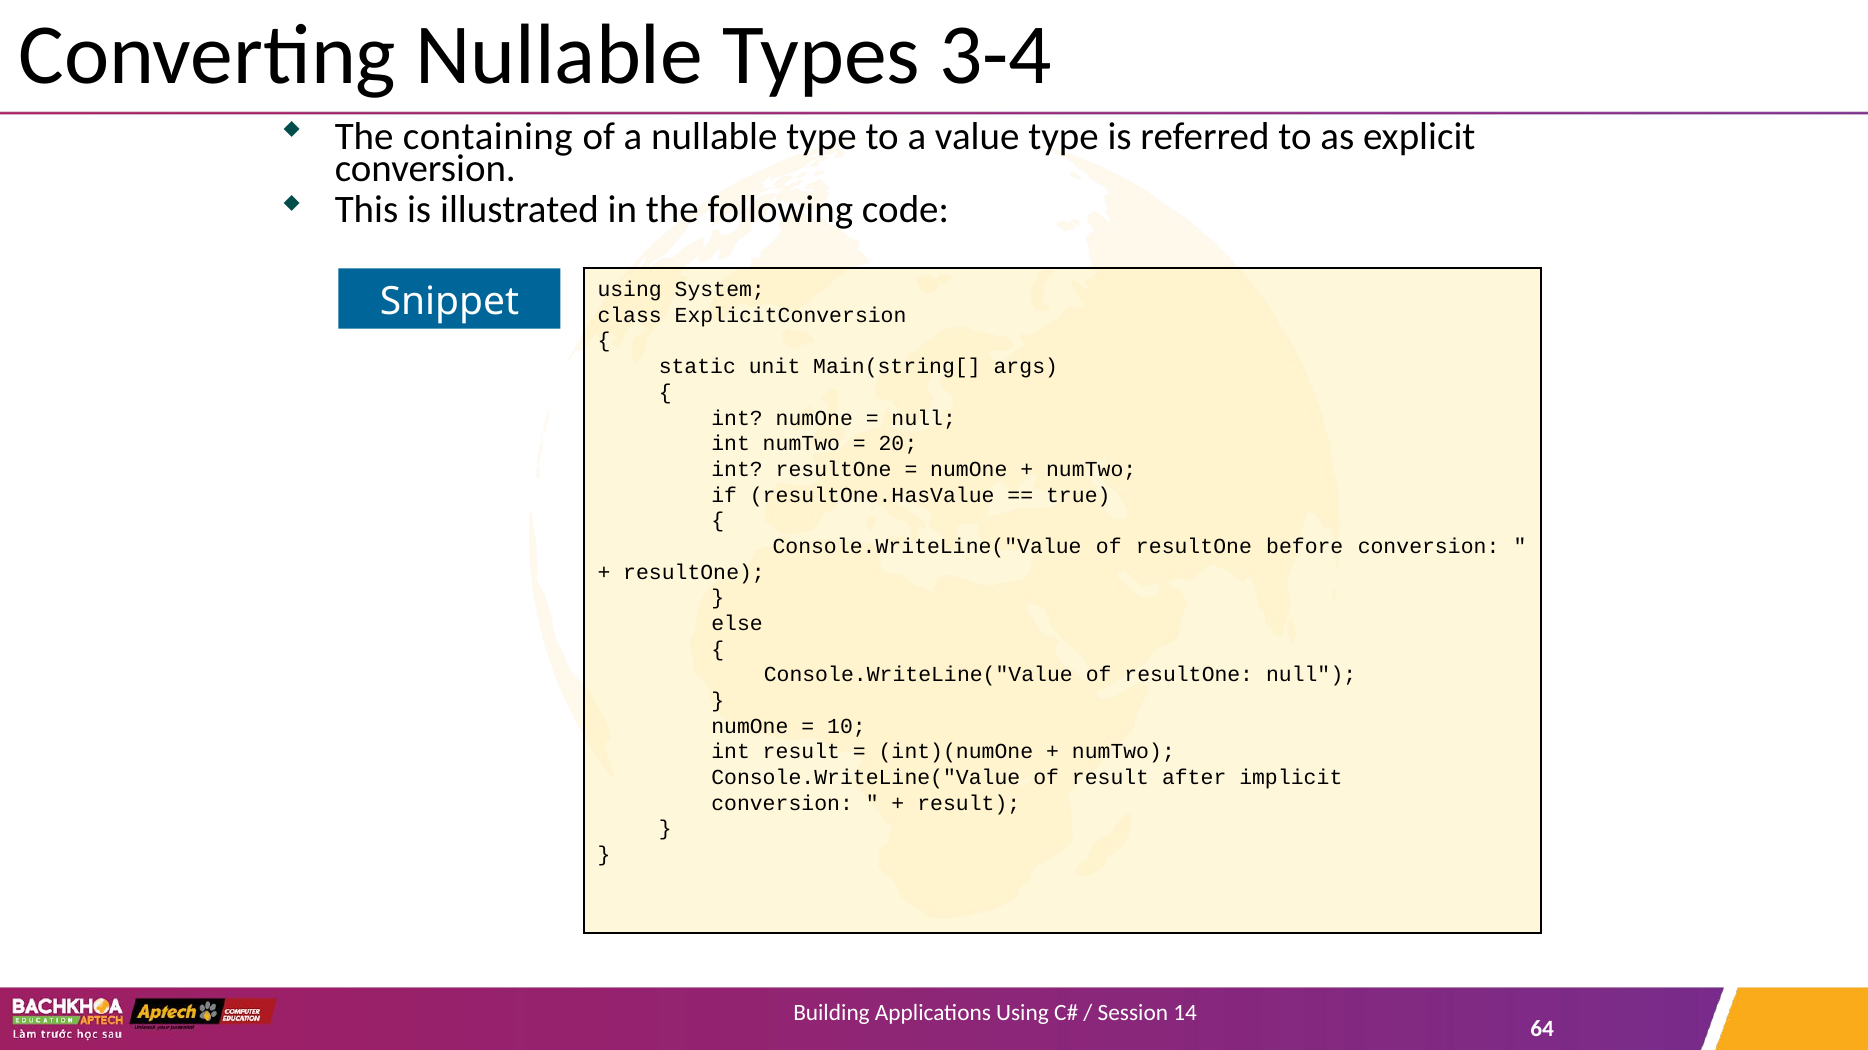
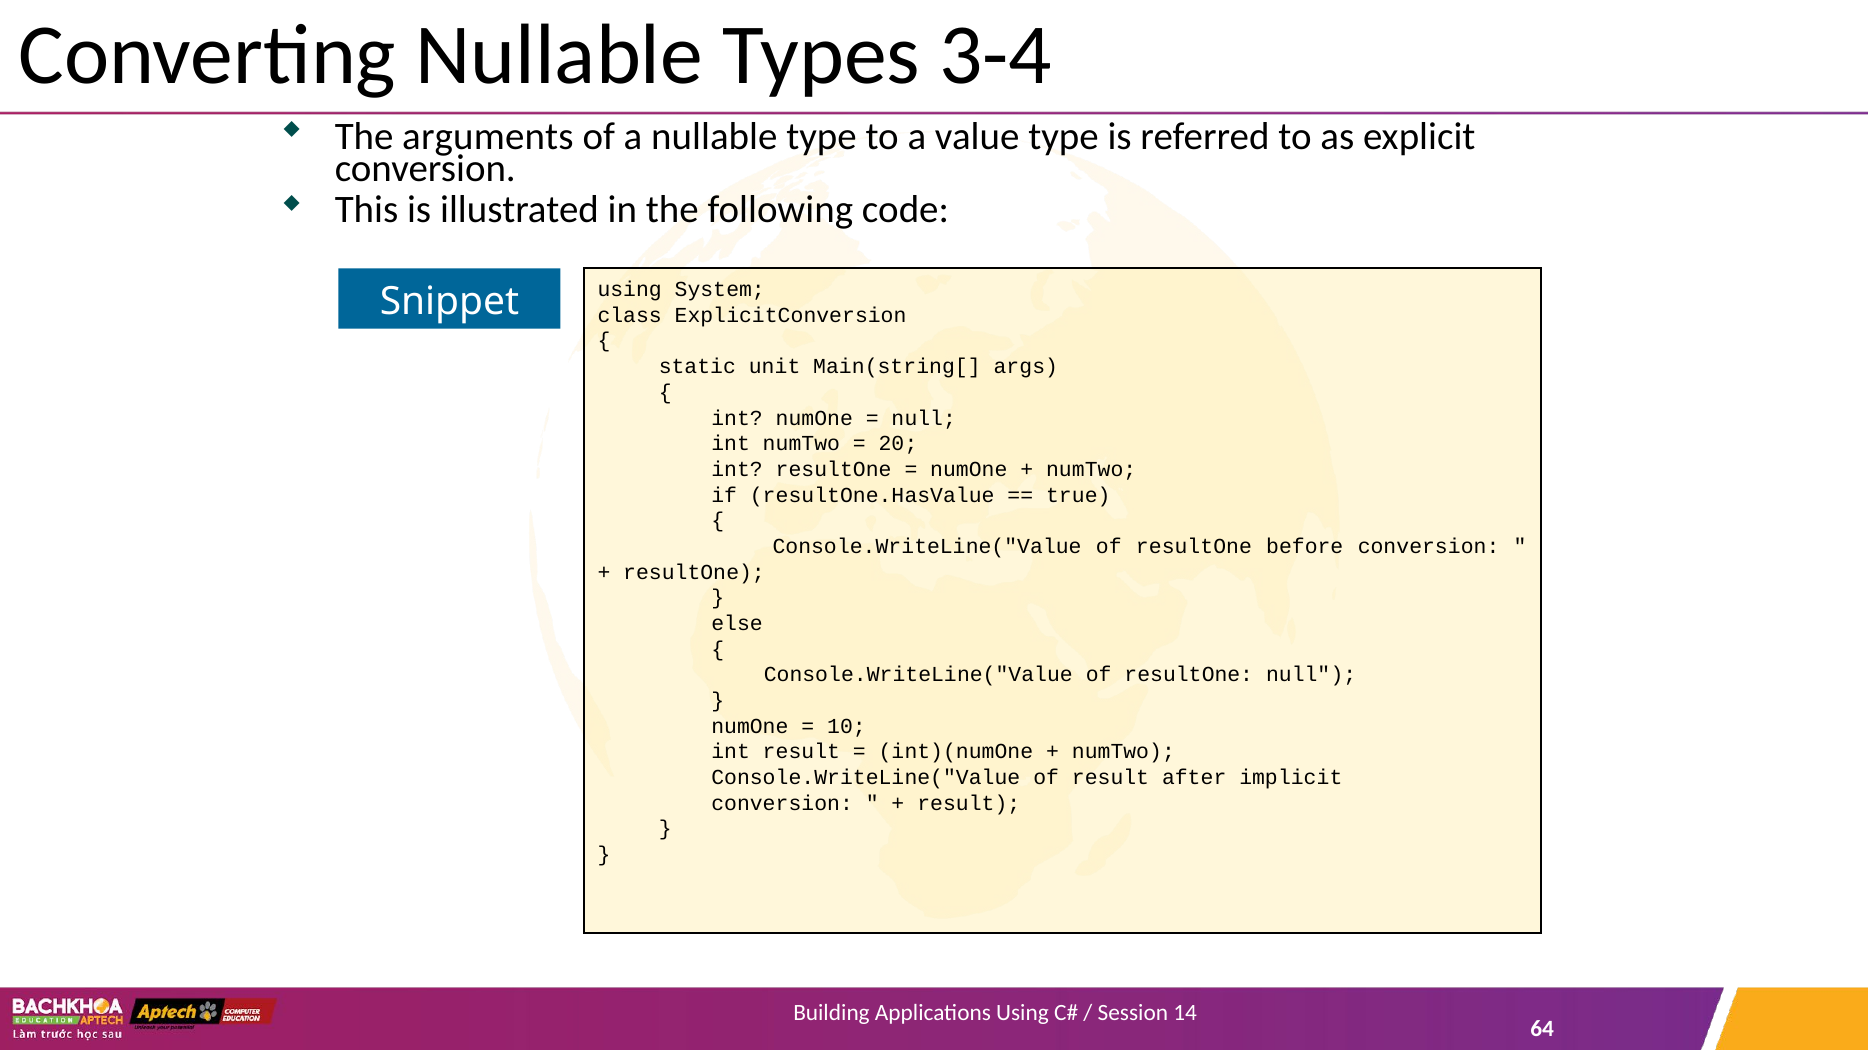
containing: containing -> arguments
